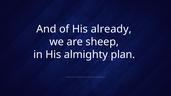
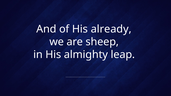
plan: plan -> leap
